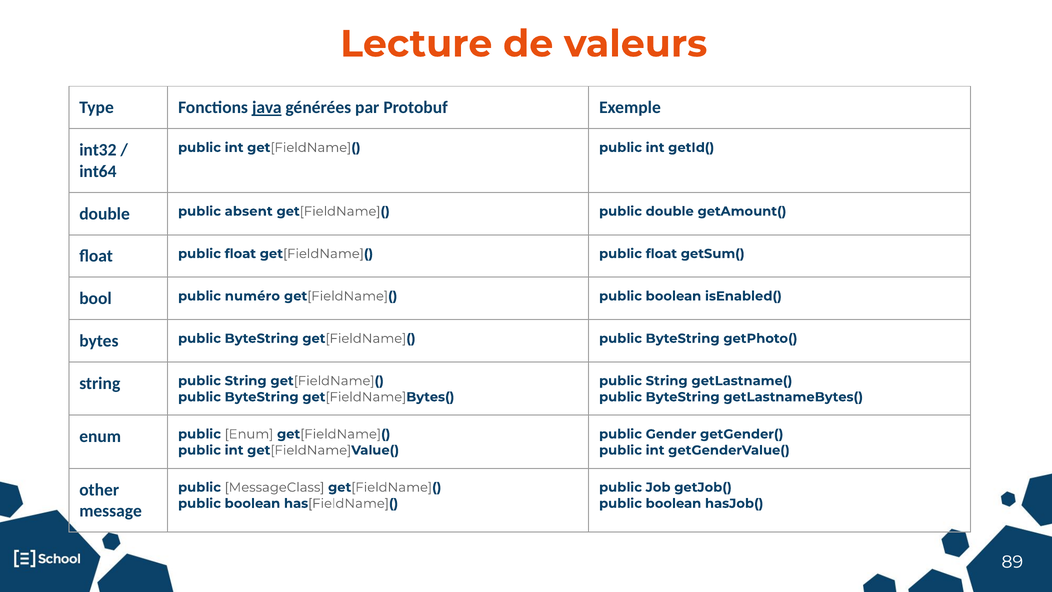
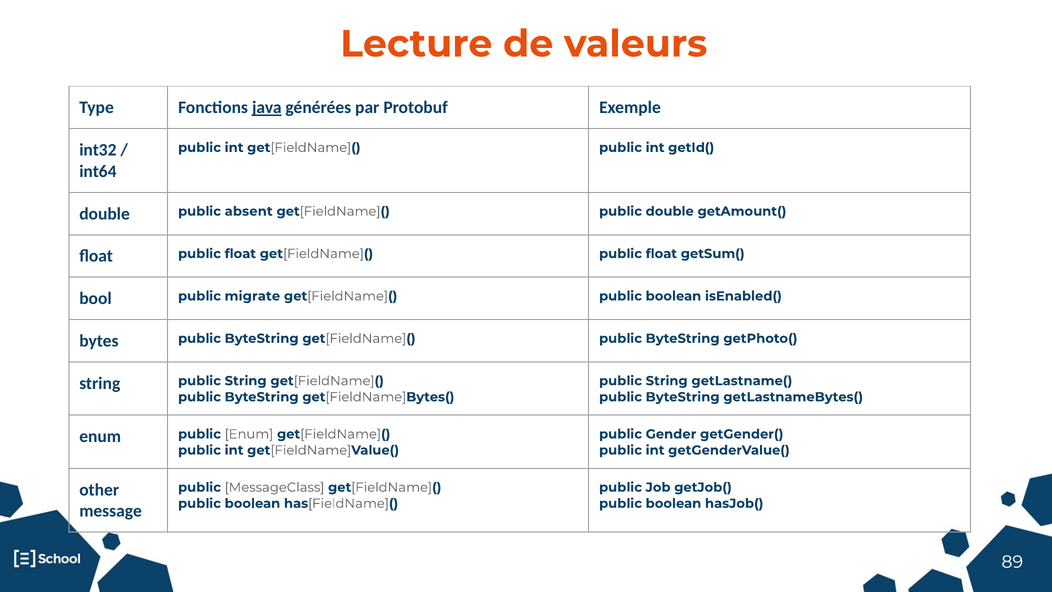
numéro: numéro -> migrate
